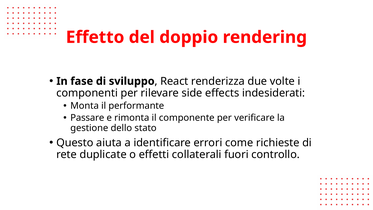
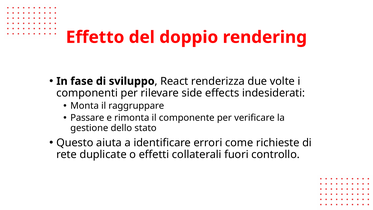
performante: performante -> raggruppare
